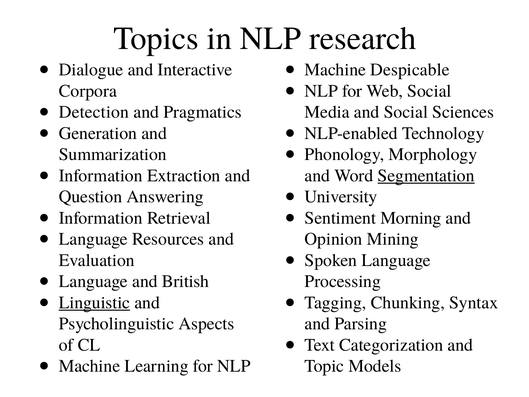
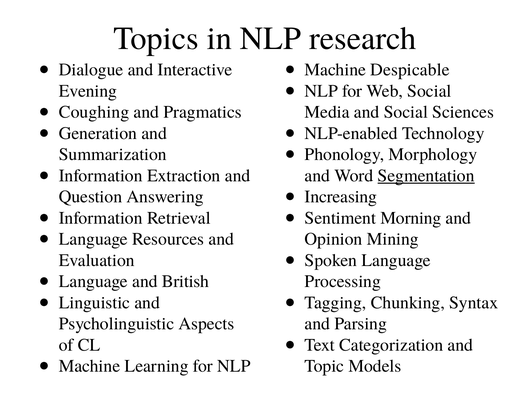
Corpora: Corpora -> Evening
Detection: Detection -> Coughing
University: University -> Increasing
Linguistic underline: present -> none
